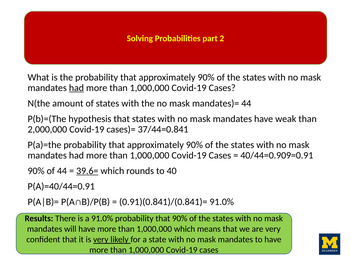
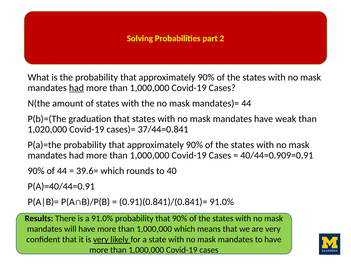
hypothesis: hypothesis -> graduation
2,000,000: 2,000,000 -> 1,020,000
39.6= underline: present -> none
